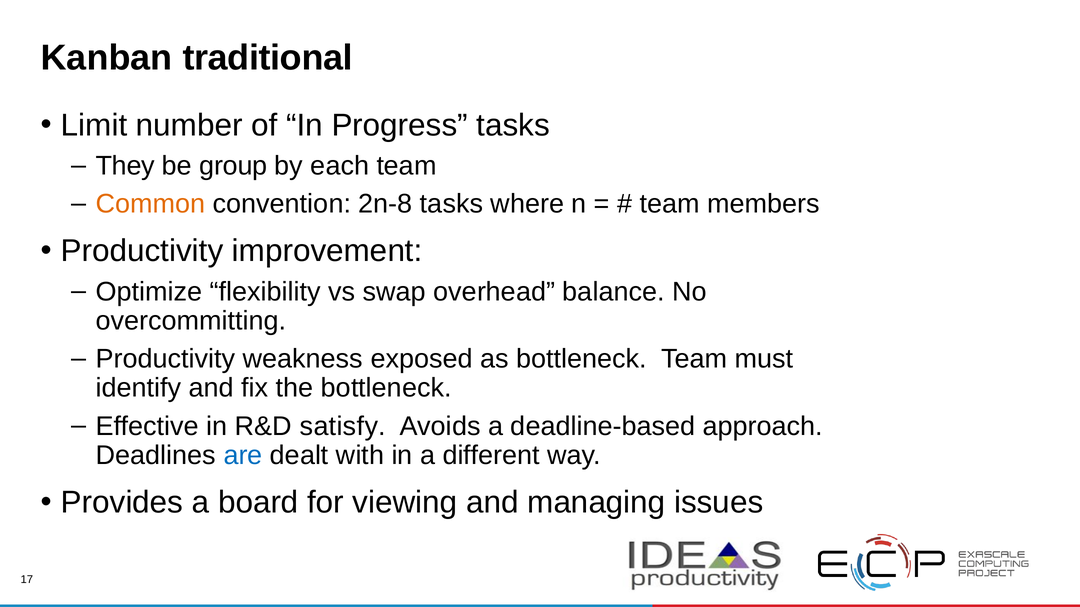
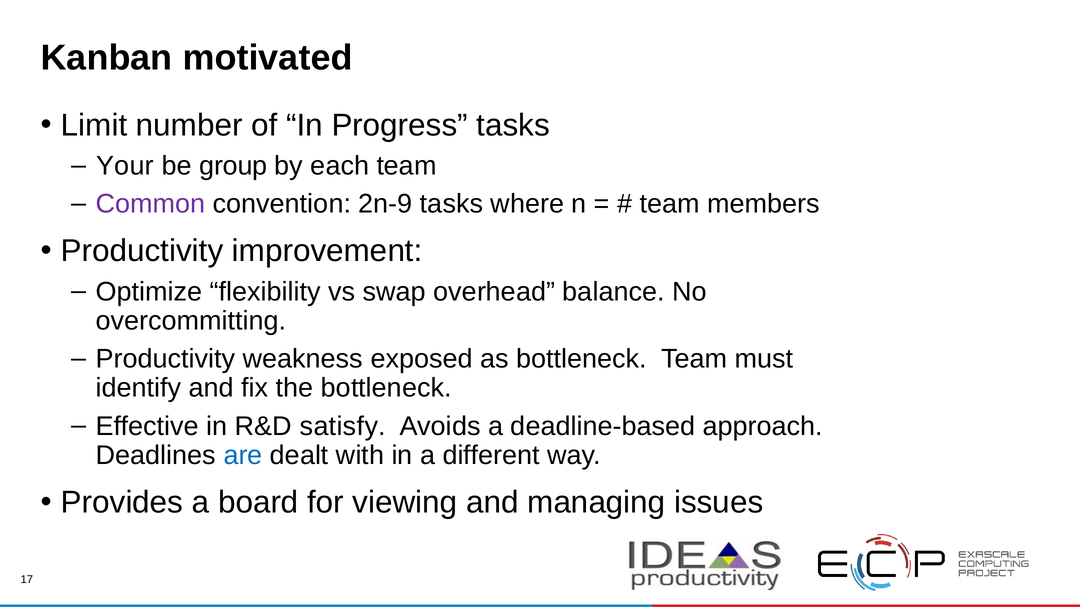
traditional: traditional -> motivated
They: They -> Your
Common colour: orange -> purple
2n-8: 2n-8 -> 2n-9
